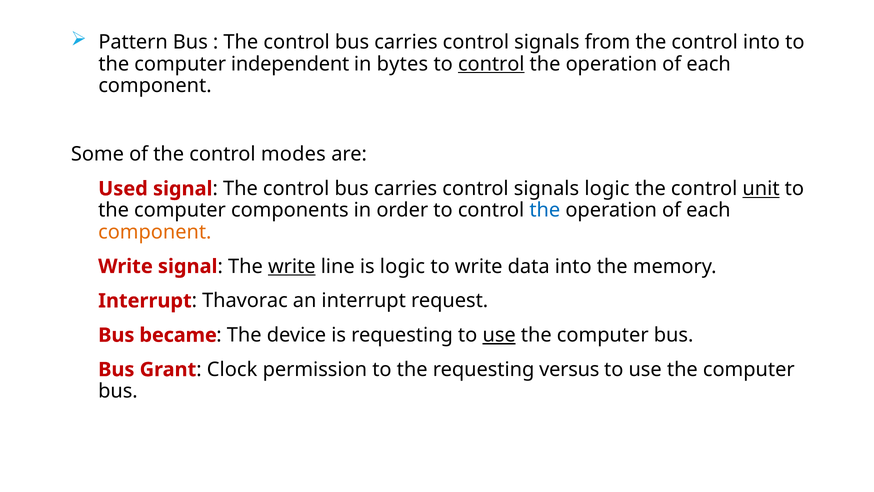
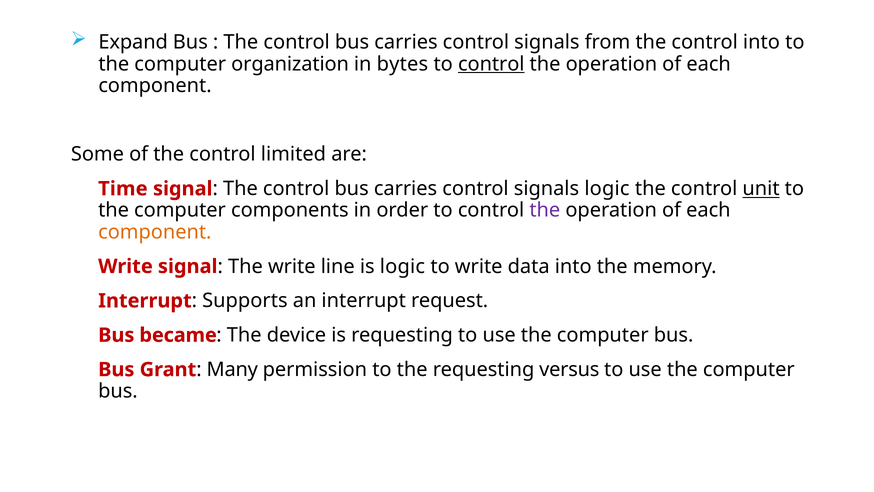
Pattern: Pattern -> Expand
independent: independent -> organization
modes: modes -> limited
Used: Used -> Time
the at (545, 210) colour: blue -> purple
write at (292, 266) underline: present -> none
Thavorac: Thavorac -> Supports
use at (499, 335) underline: present -> none
Clock: Clock -> Many
